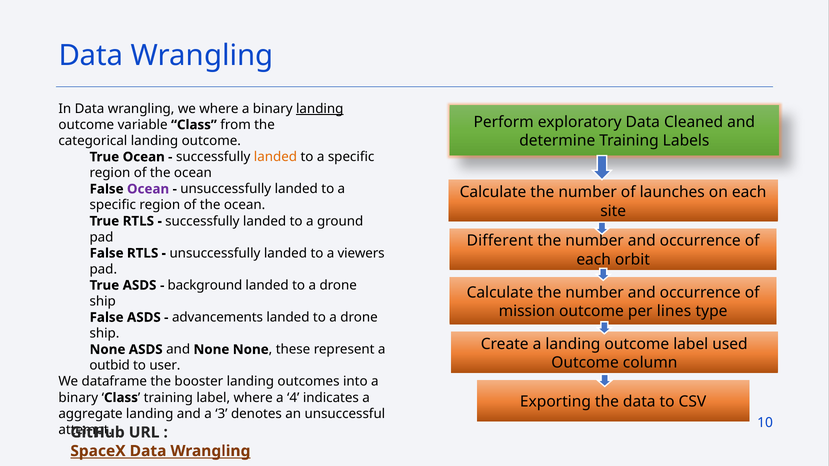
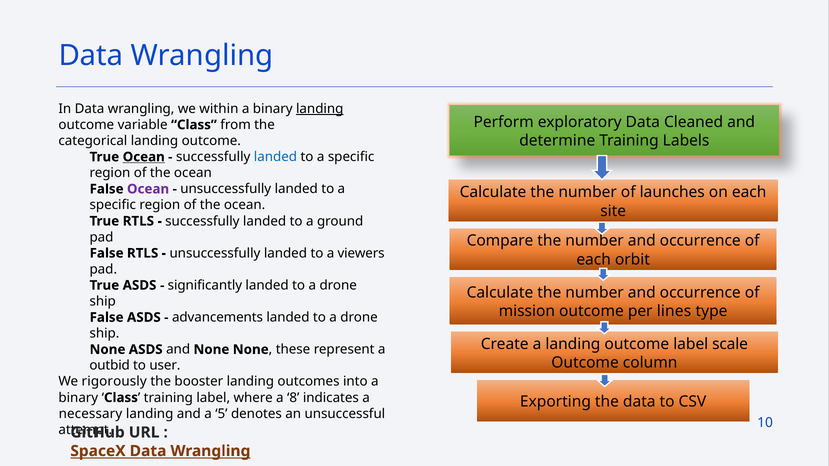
we where: where -> within
Ocean at (144, 157) underline: none -> present
landed at (275, 157) colour: orange -> blue
Different: Different -> Compare
background: background -> significantly
used: used -> scale
dataframe: dataframe -> rigorously
4: 4 -> 8
aggregate: aggregate -> necessary
3: 3 -> 5
